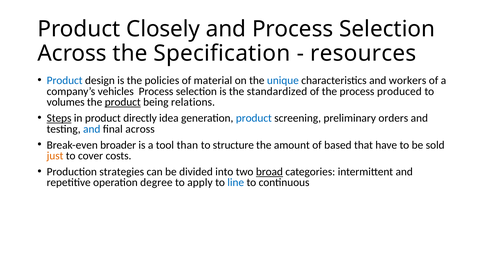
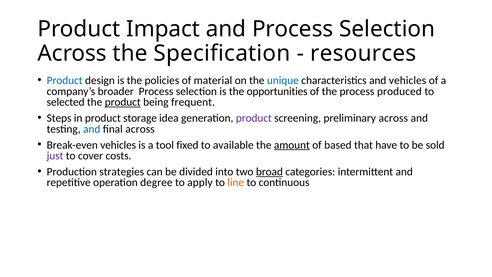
Closely: Closely -> Impact
and workers: workers -> vehicles
vehicles: vehicles -> broader
standardized: standardized -> opportunities
volumes: volumes -> selected
relations: relations -> frequent
Steps underline: present -> none
directly: directly -> storage
product at (254, 118) colour: blue -> purple
preliminary orders: orders -> across
Break-even broader: broader -> vehicles
than: than -> fixed
structure: structure -> available
amount underline: none -> present
just colour: orange -> purple
line colour: blue -> orange
